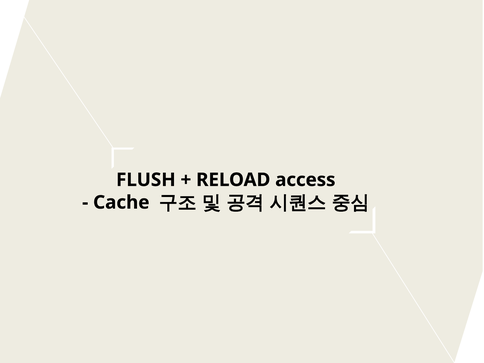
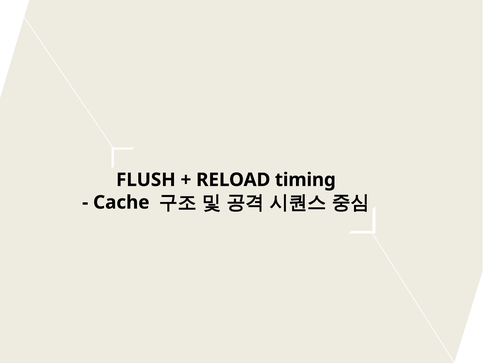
access: access -> timing
